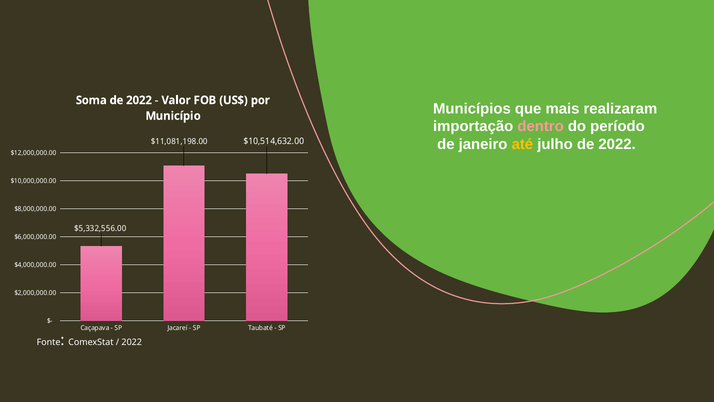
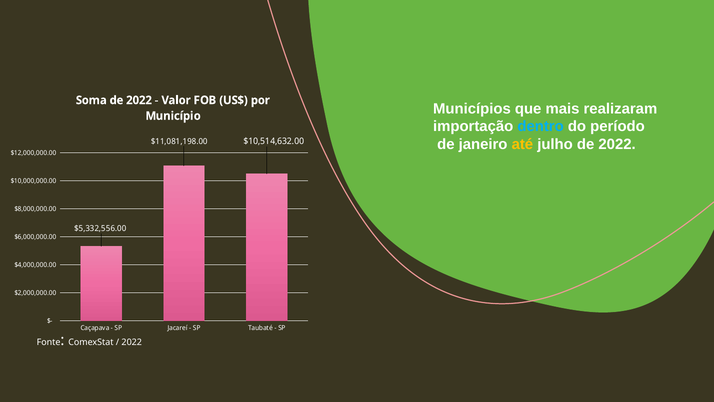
dentro colour: pink -> light blue
